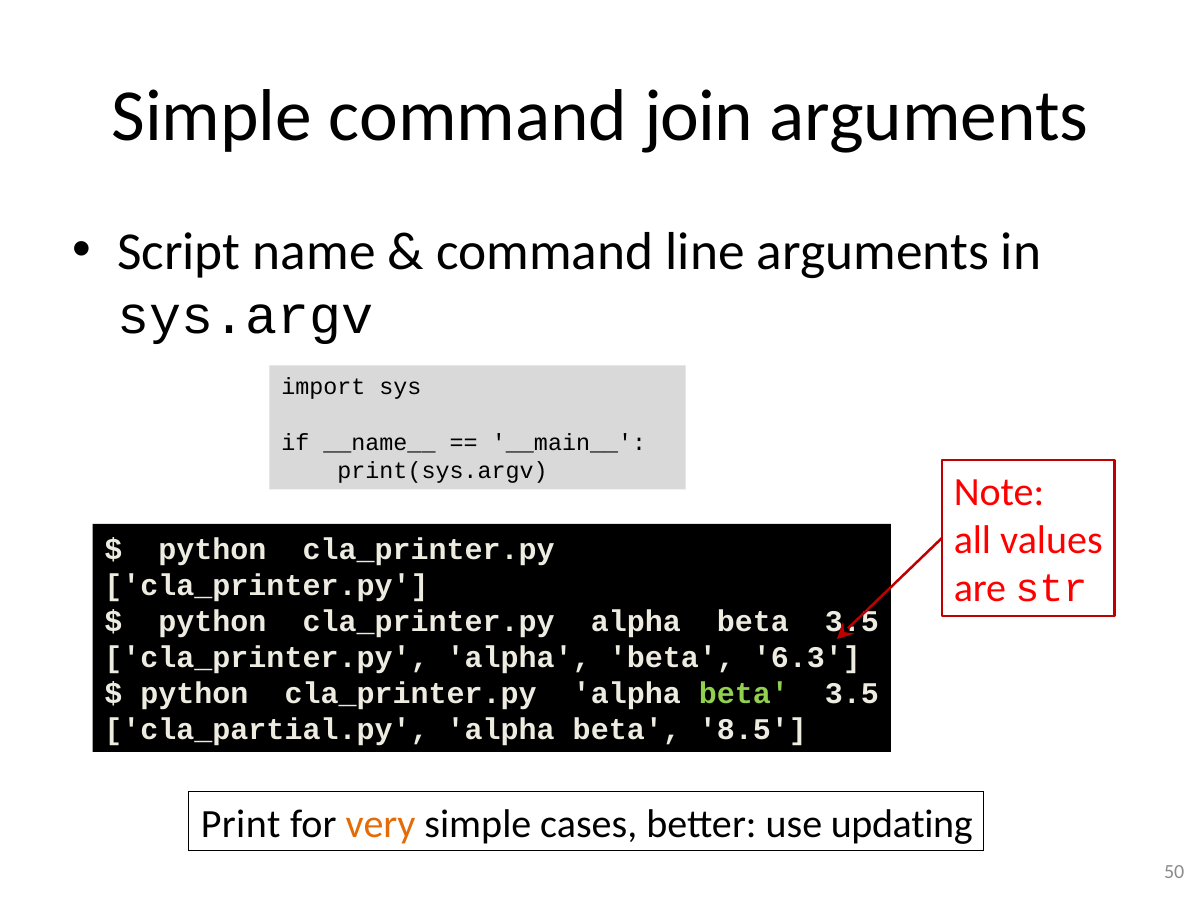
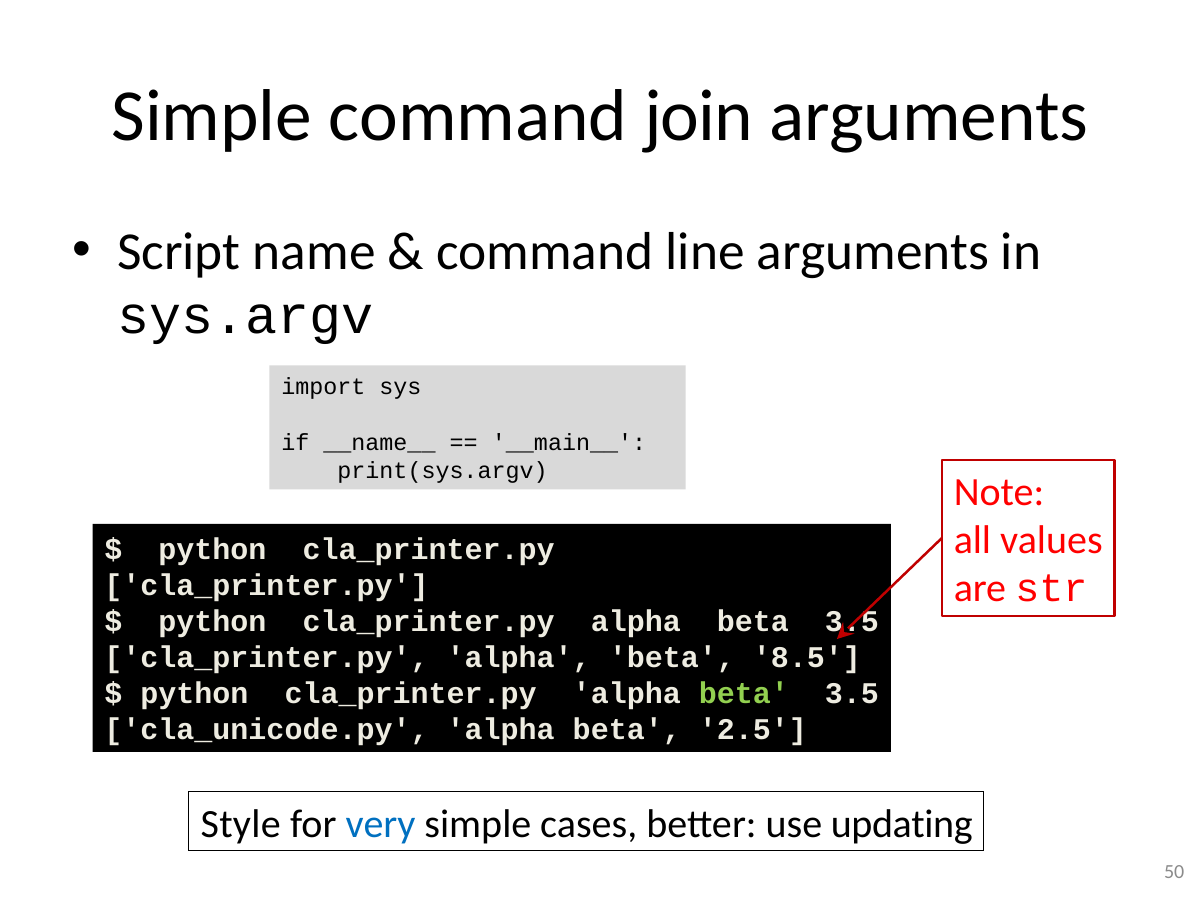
6.3: 6.3 -> 8.5
cla_partial.py: cla_partial.py -> cla_unicode.py
8.5: 8.5 -> 2.5
Print: Print -> Style
very colour: orange -> blue
